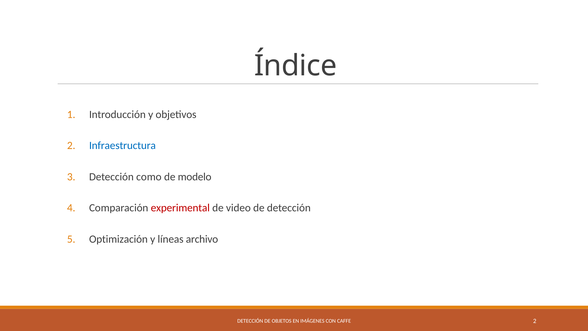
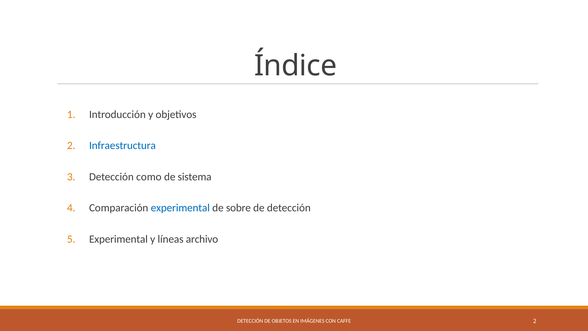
modelo: modelo -> sistema
experimental at (180, 208) colour: red -> blue
video: video -> sobre
Optimización at (118, 239): Optimización -> Experimental
